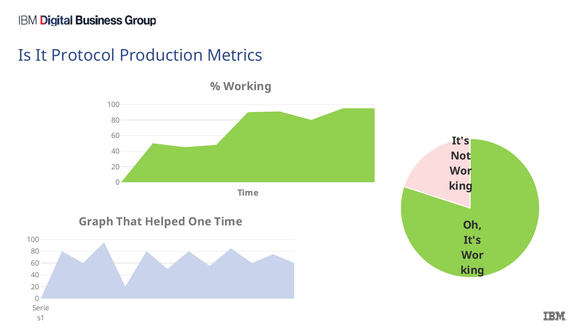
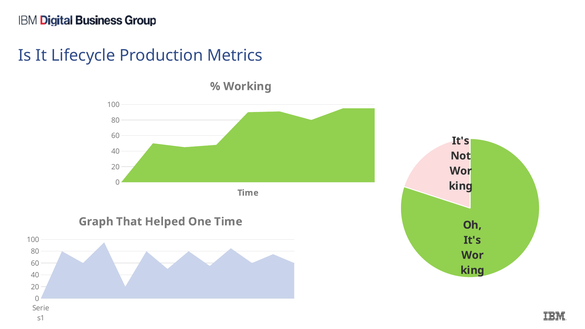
Protocol: Protocol -> Lifecycle
